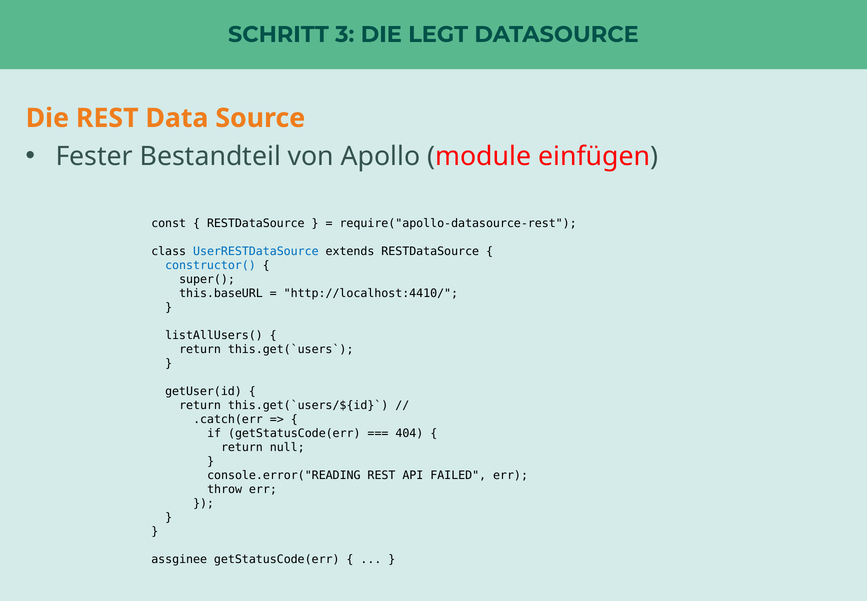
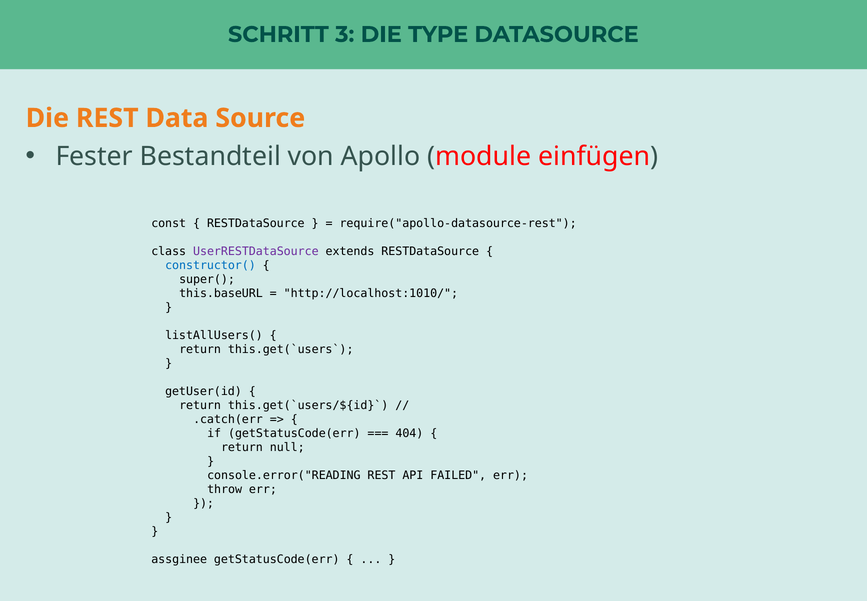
LEGT: LEGT -> TYPE
UserRESTDataSource colour: blue -> purple
http://localhost:4410/: http://localhost:4410/ -> http://localhost:1010/
